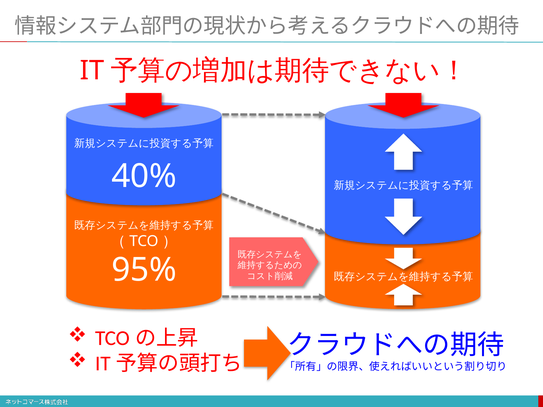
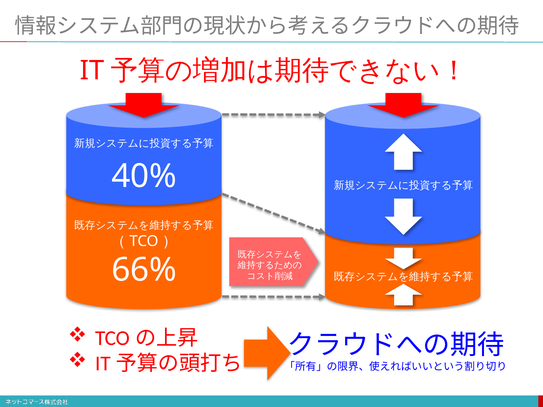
95%: 95% -> 66%
